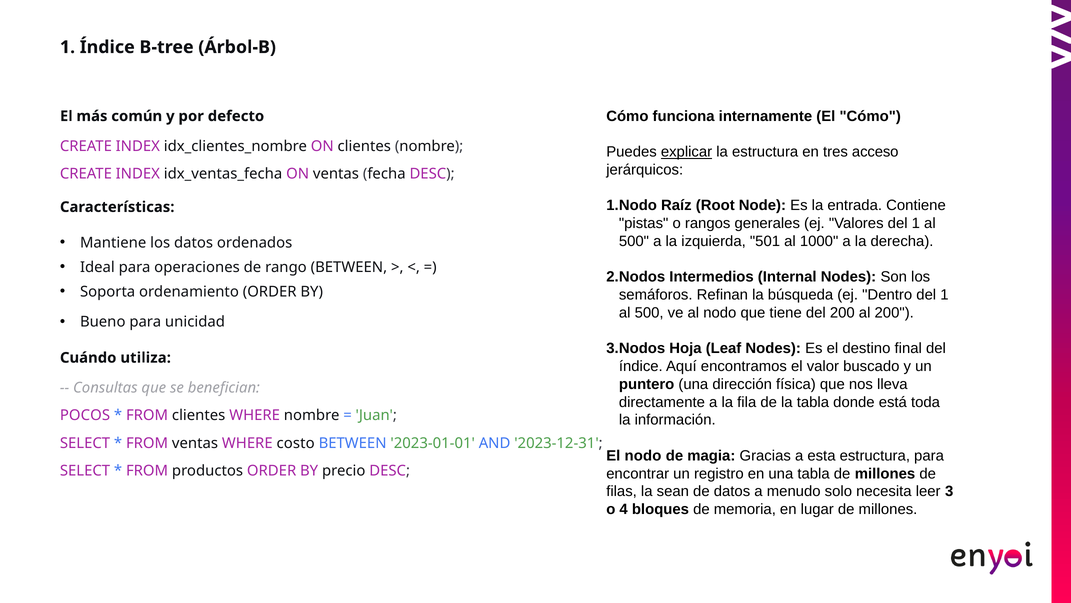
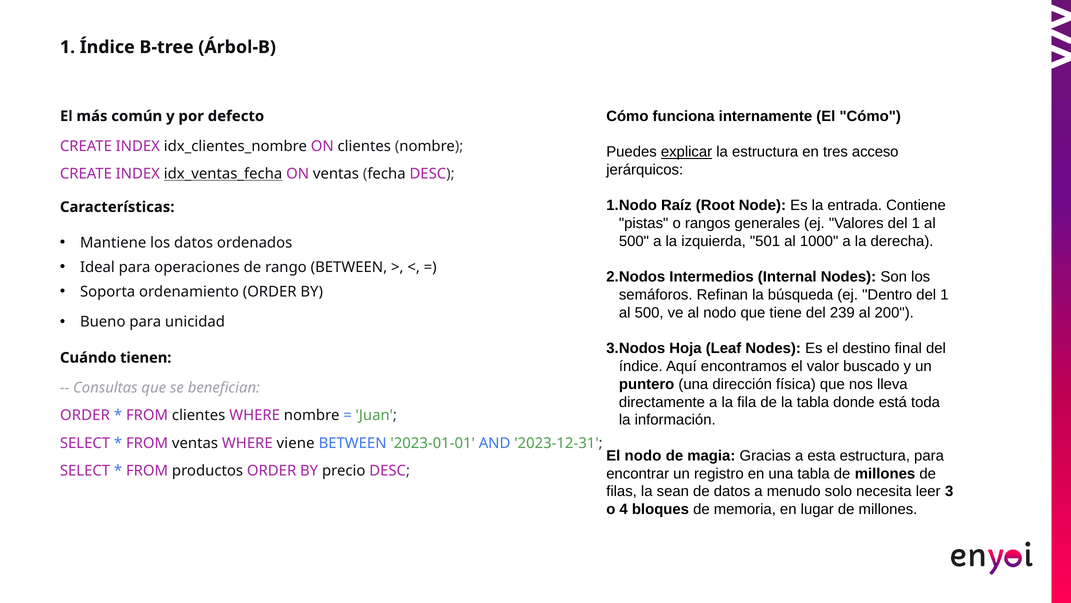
idx_ventas_fecha underline: none -> present
del 200: 200 -> 239
utiliza: utiliza -> tienen
POCOS at (85, 415): POCOS -> ORDER
costo: costo -> viene
